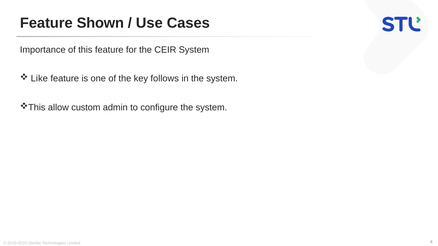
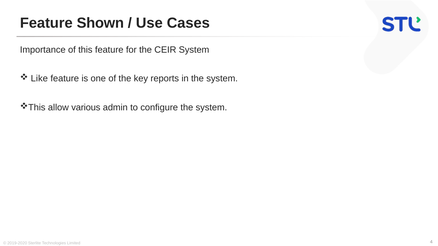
follows: follows -> reports
custom: custom -> various
